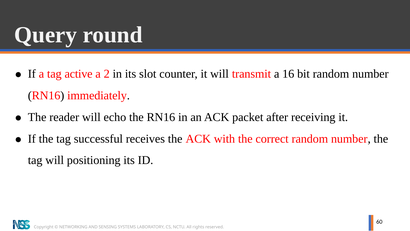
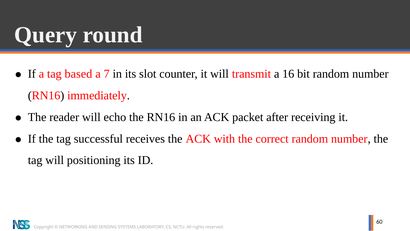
active: active -> based
2: 2 -> 7
